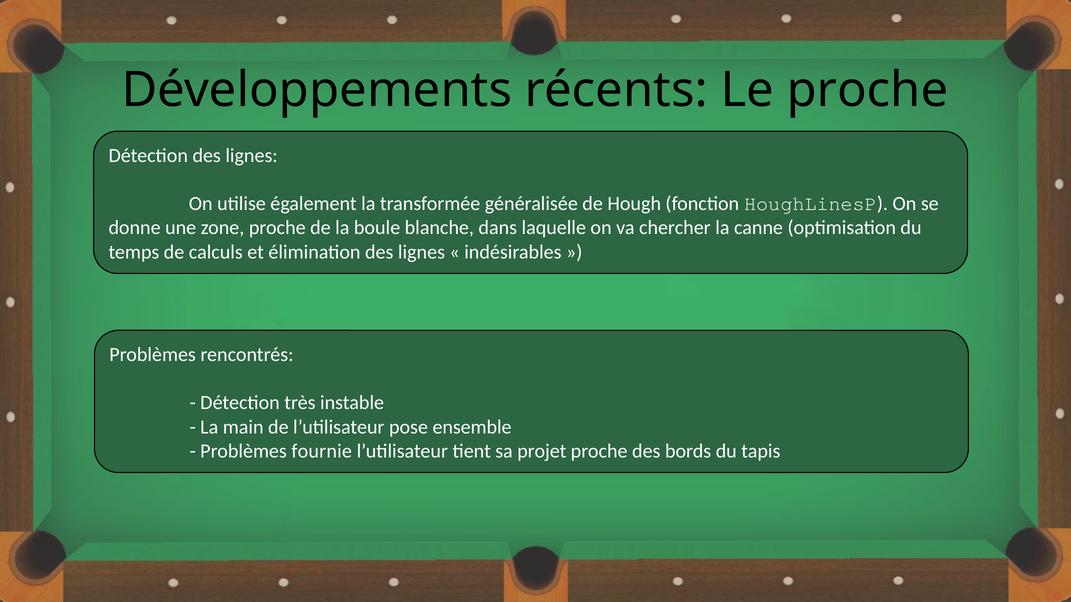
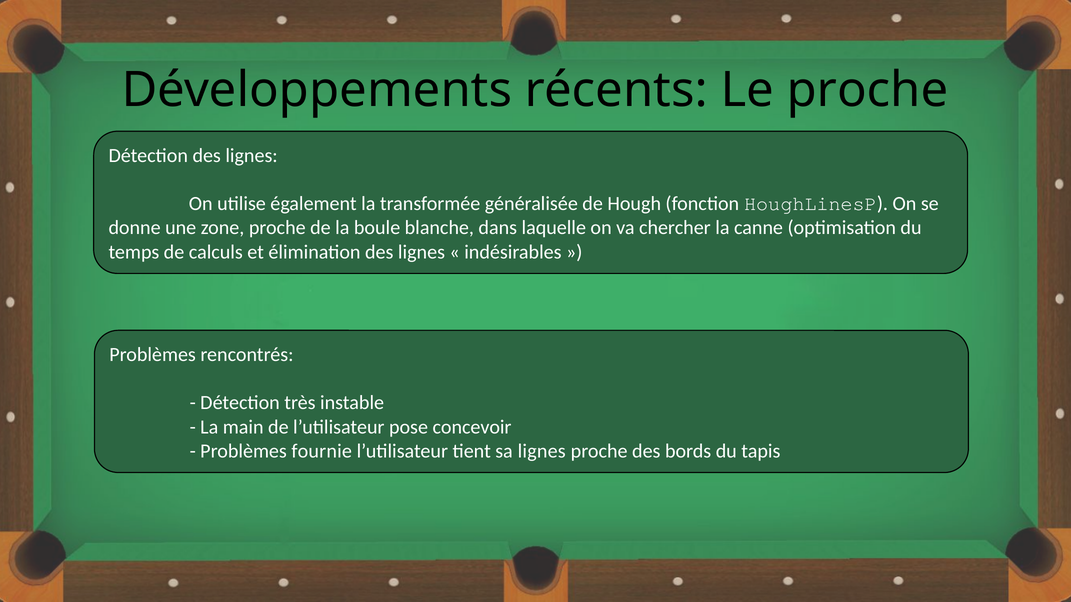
ensemble: ensemble -> concevoir
sa projet: projet -> lignes
